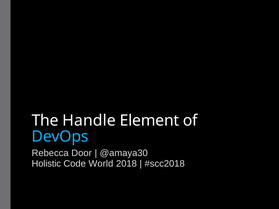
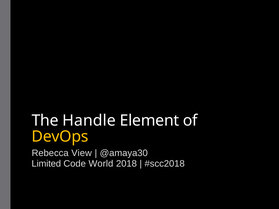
DevOps colour: light blue -> yellow
Door: Door -> View
Holistic: Holistic -> Limited
